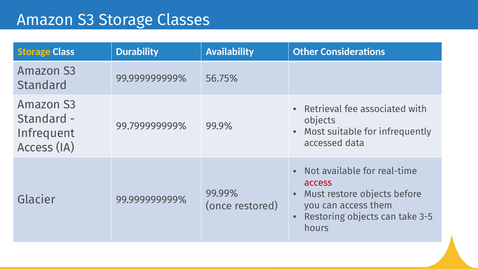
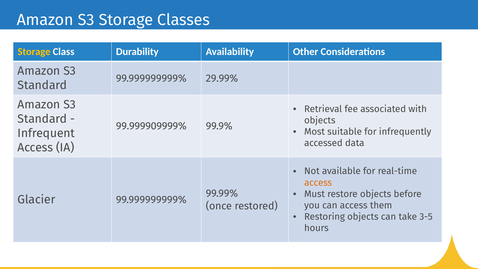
56.75%: 56.75% -> 29.99%
99.799999999%: 99.799999999% -> 99.999909999%
access at (318, 182) colour: red -> orange
